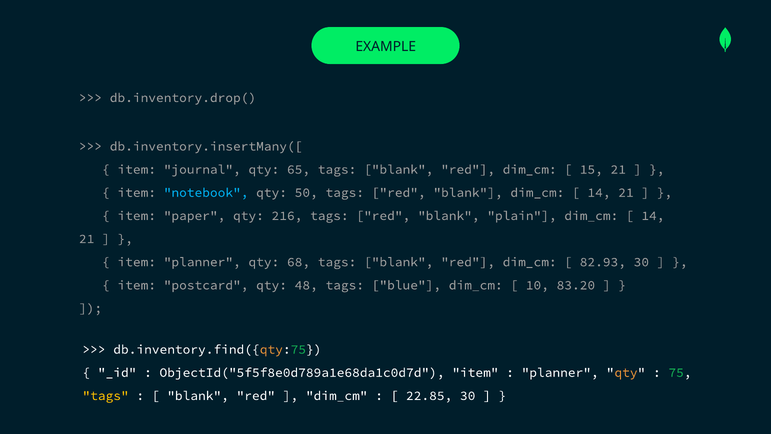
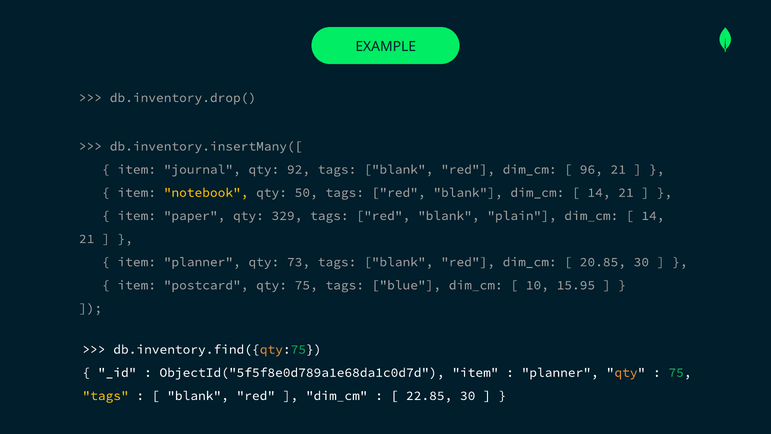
65: 65 -> 92
15: 15 -> 96
notebook colour: light blue -> yellow
216: 216 -> 329
68: 68 -> 73
82.93: 82.93 -> 20.85
qty 48: 48 -> 75
83.20: 83.20 -> 15.95
